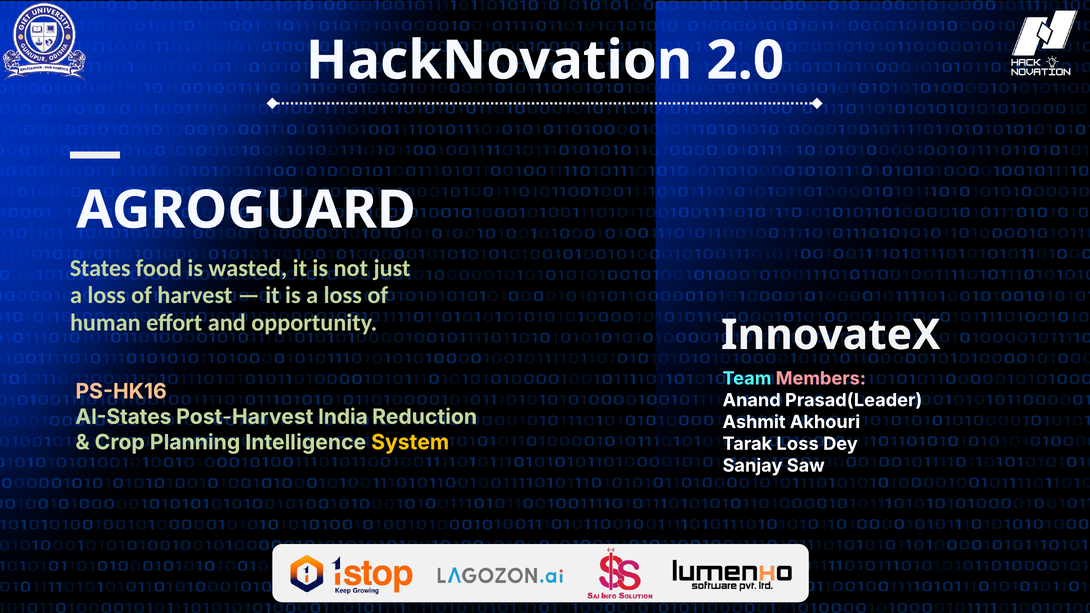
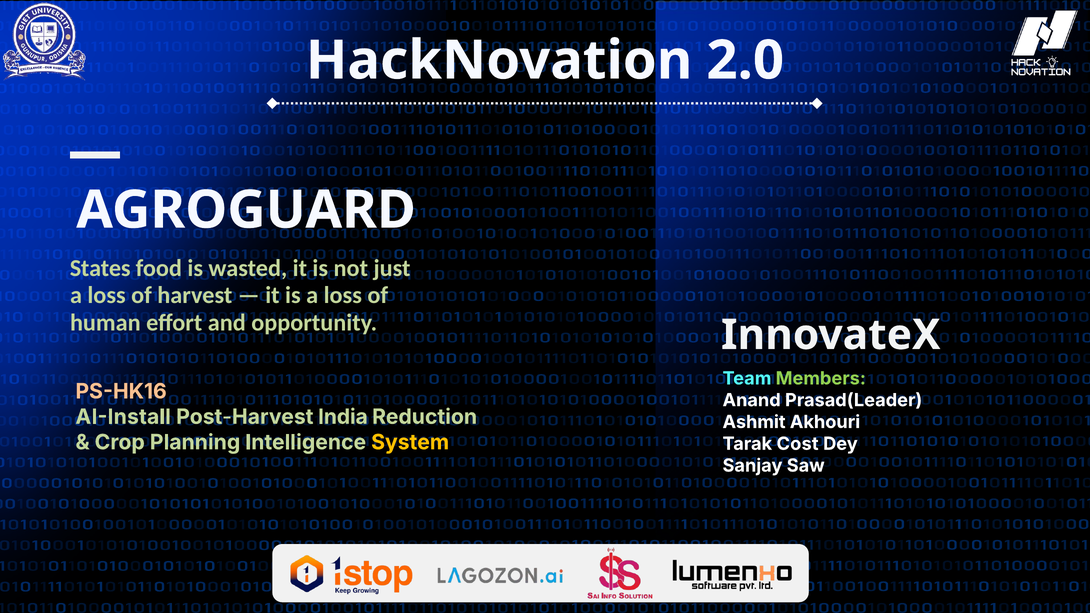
Members colour: pink -> light green
AI-States: AI-States -> AI-Install
Tarak Loss: Loss -> Cost
